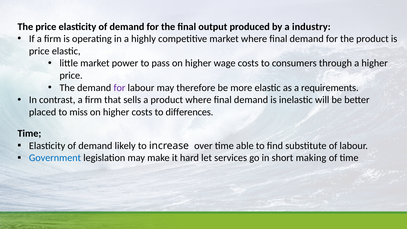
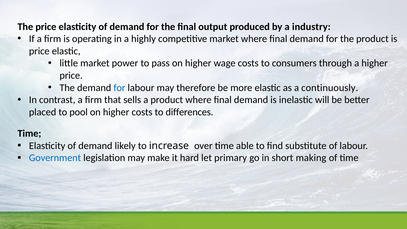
for at (119, 88) colour: purple -> blue
requirements: requirements -> continuously
miss: miss -> pool
services: services -> primary
